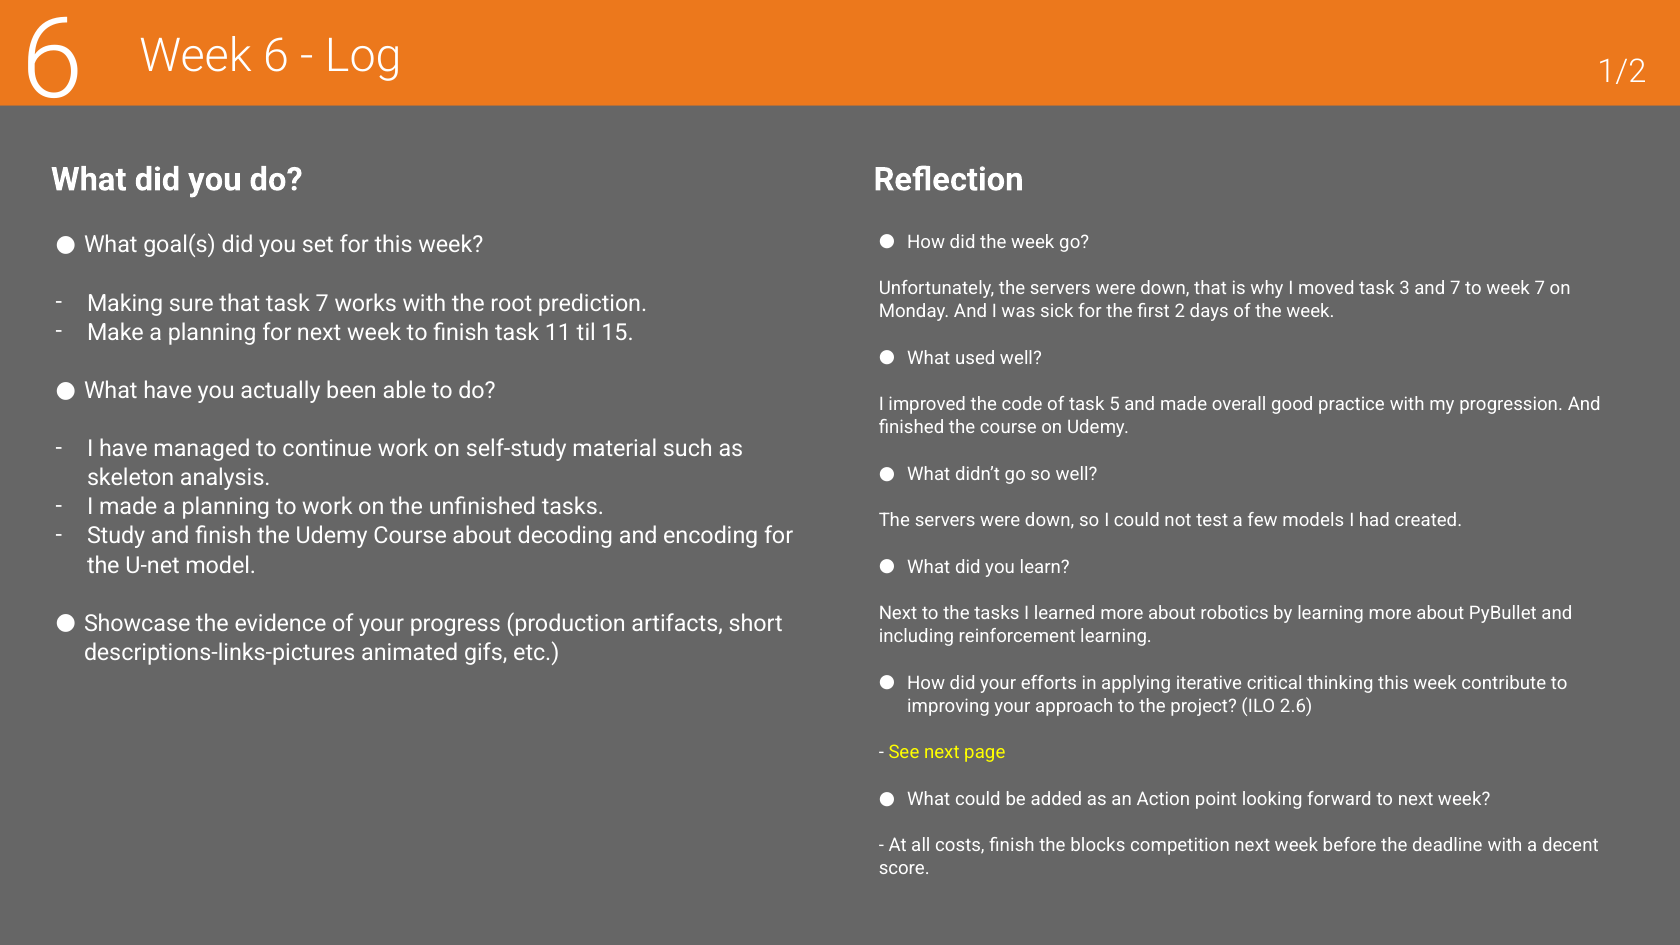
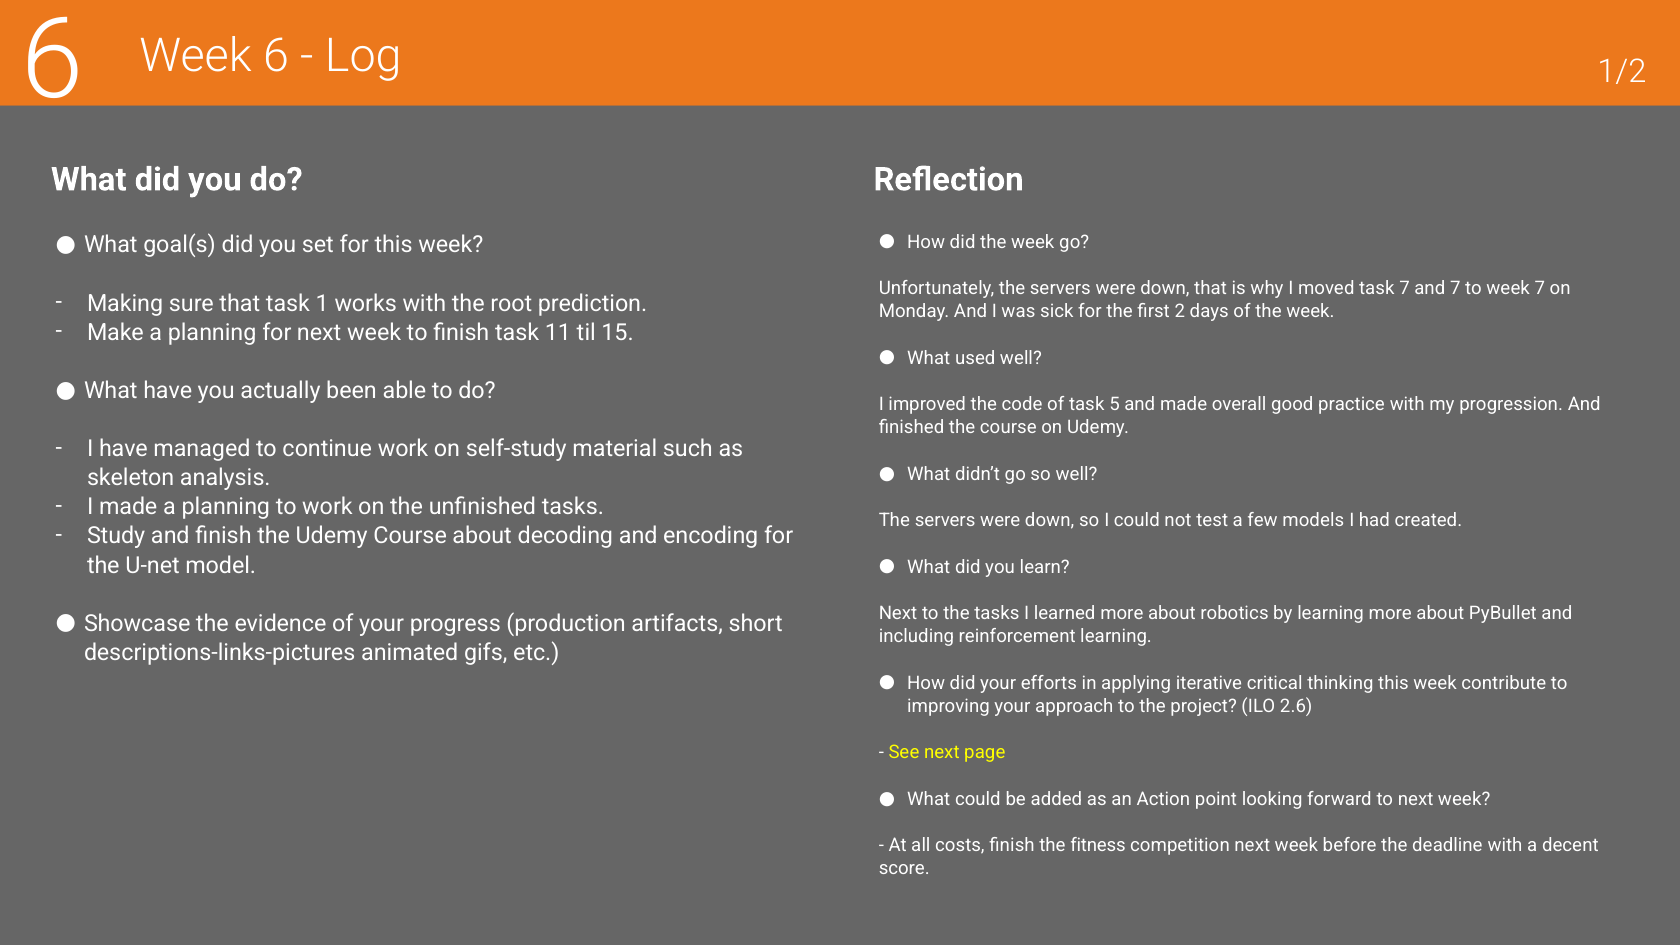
task 3: 3 -> 7
task 7: 7 -> 1
blocks: blocks -> fitness
